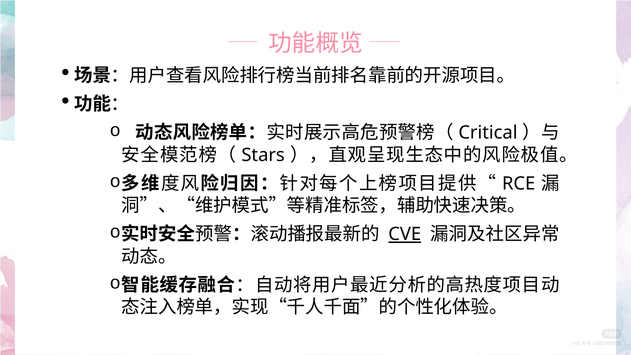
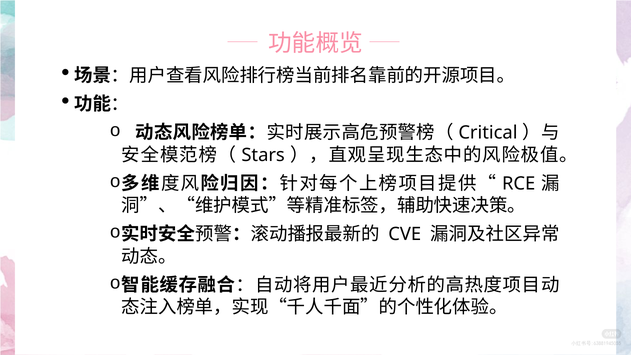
CVE underline: present -> none
